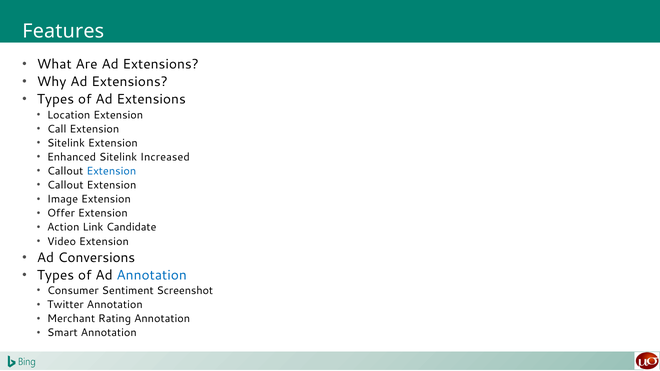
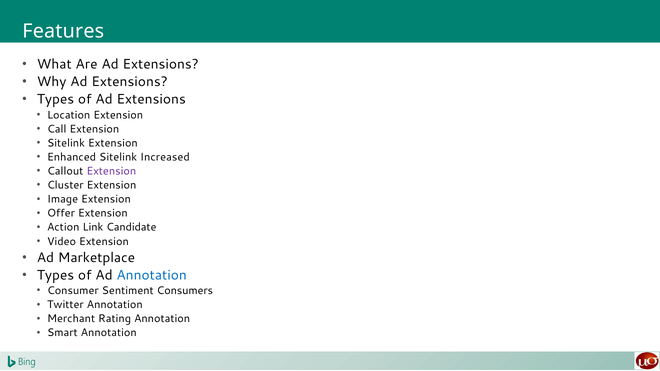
Extension at (111, 171) colour: blue -> purple
Callout at (65, 185): Callout -> Cluster
Conversions: Conversions -> Marketplace
Screenshot: Screenshot -> Consumers
